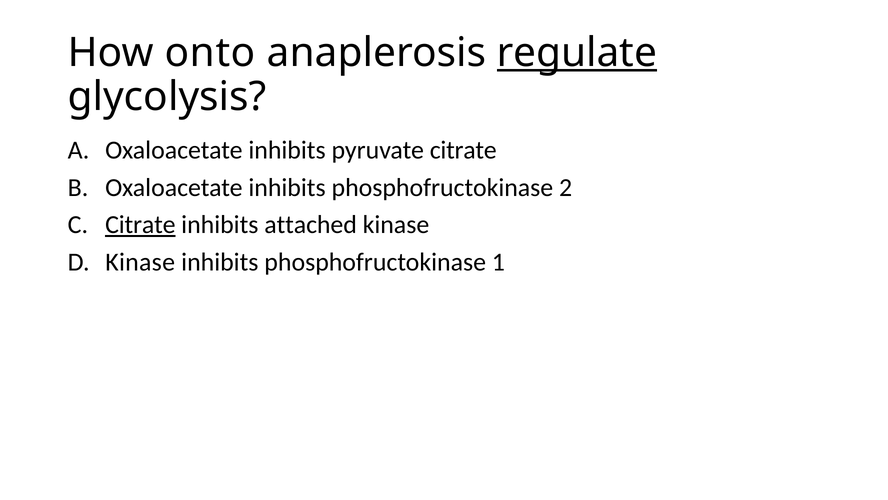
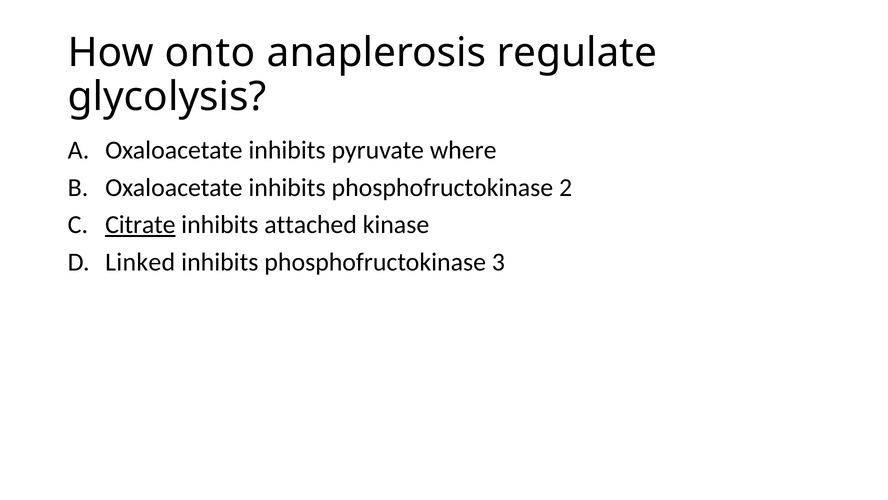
regulate underline: present -> none
pyruvate citrate: citrate -> where
Kinase at (140, 262): Kinase -> Linked
1: 1 -> 3
